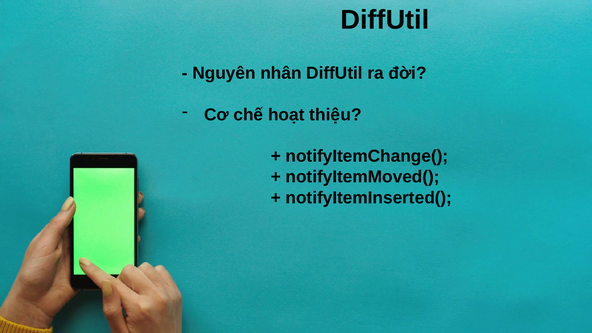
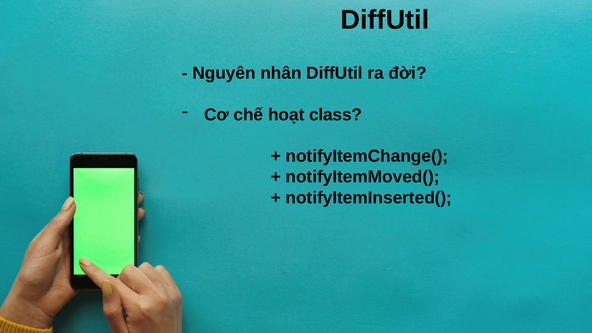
thiệu: thiệu -> class
